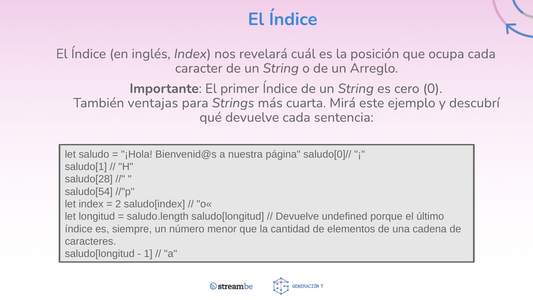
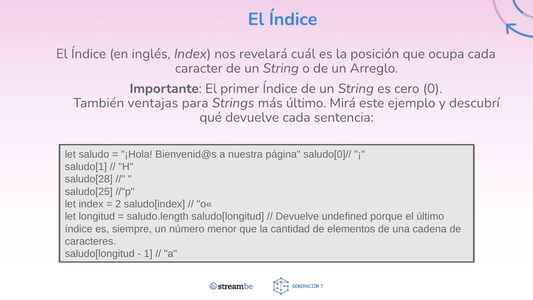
más cuarta: cuarta -> último
saludo[54: saludo[54 -> saludo[25
